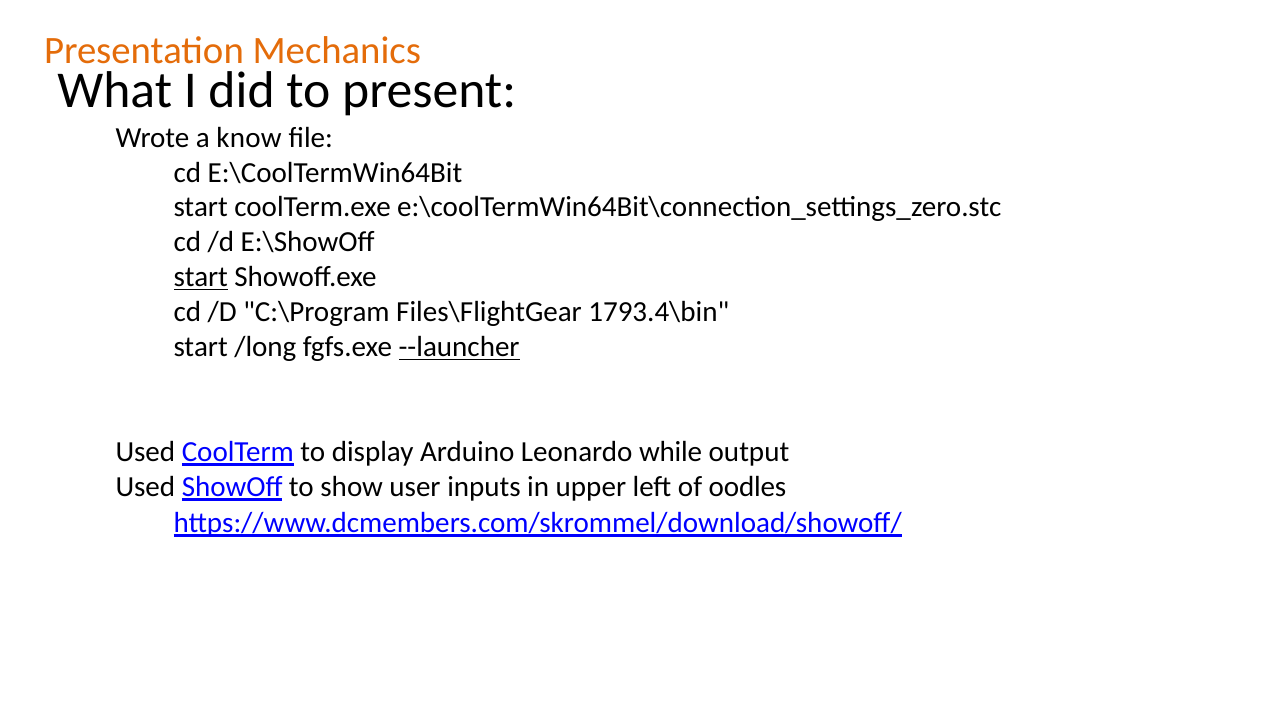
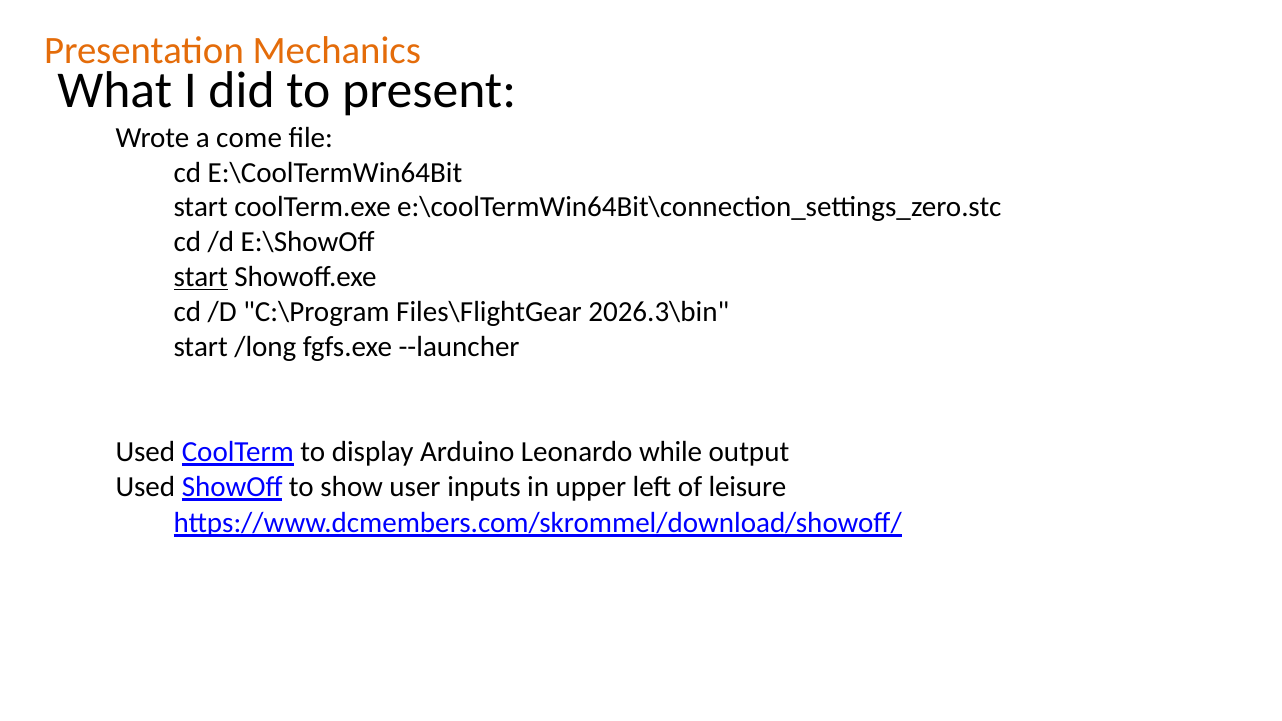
know: know -> come
1793.4\bin: 1793.4\bin -> 2026.3\bin
--launcher underline: present -> none
oodles: oodles -> leisure
